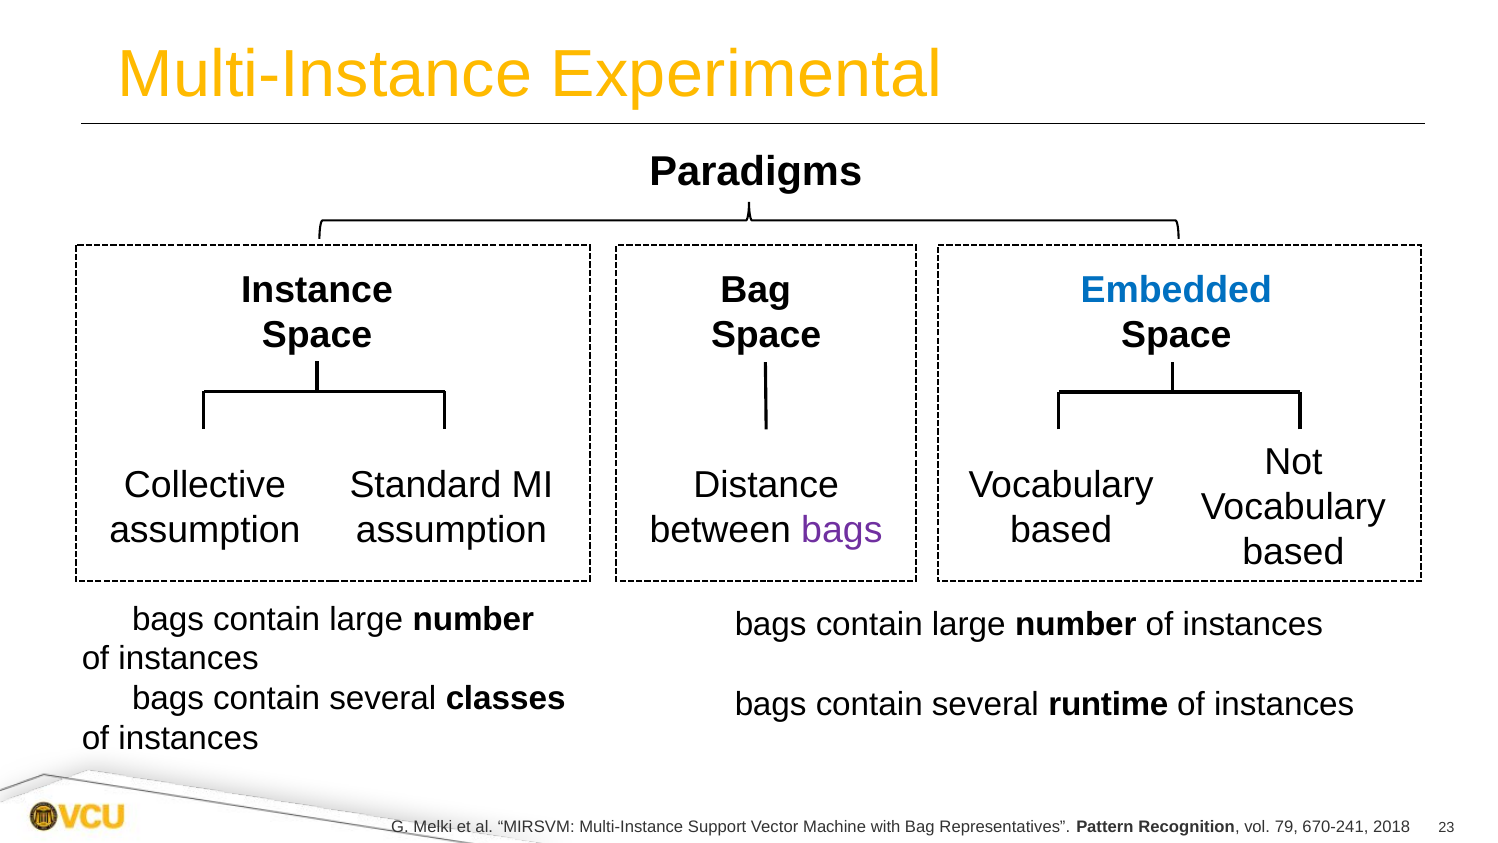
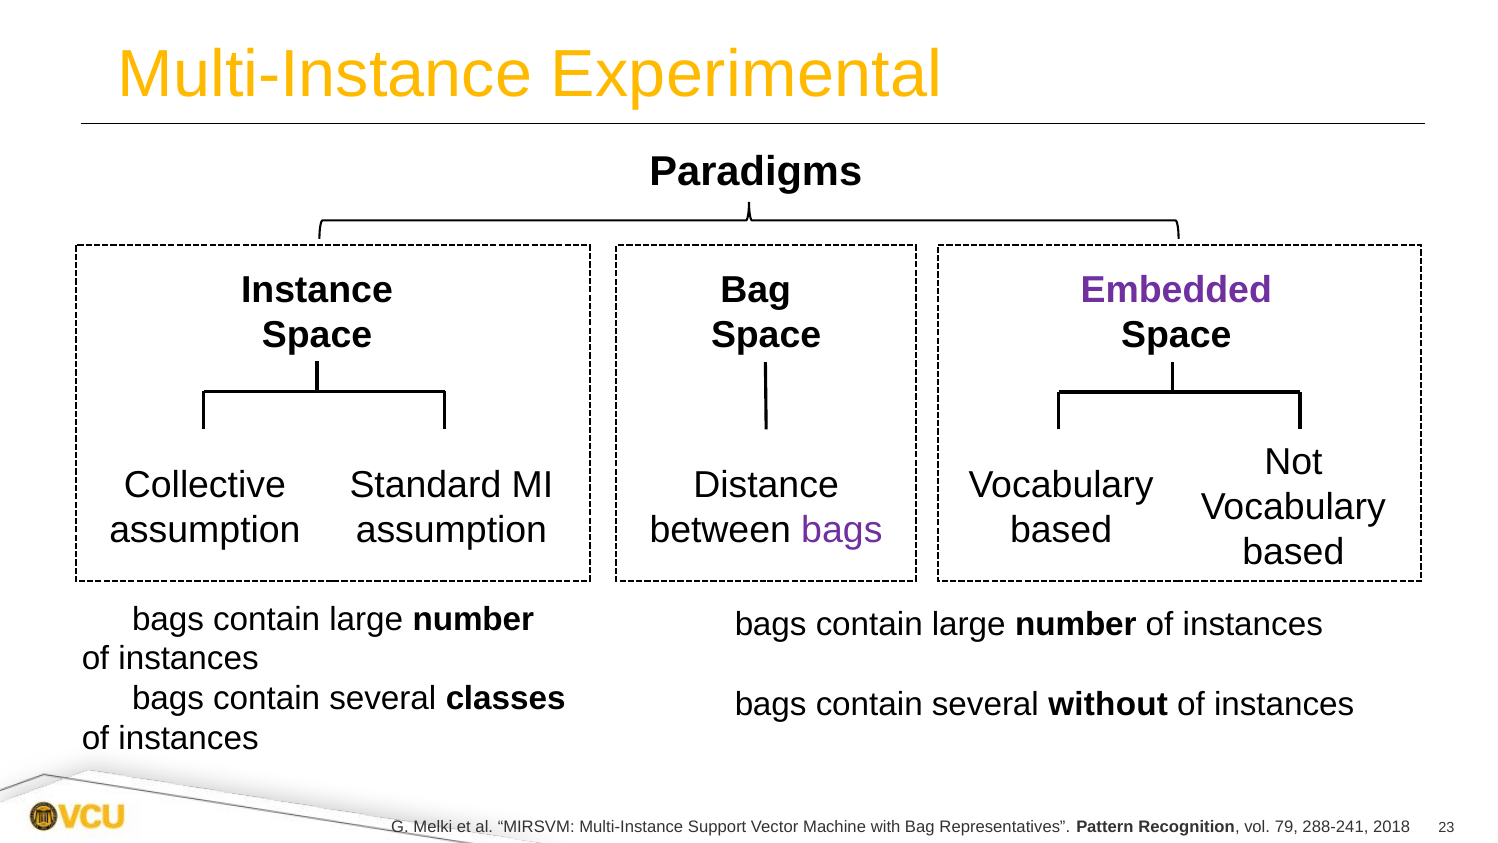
Embedded colour: blue -> purple
runtime: runtime -> without
670-241: 670-241 -> 288-241
